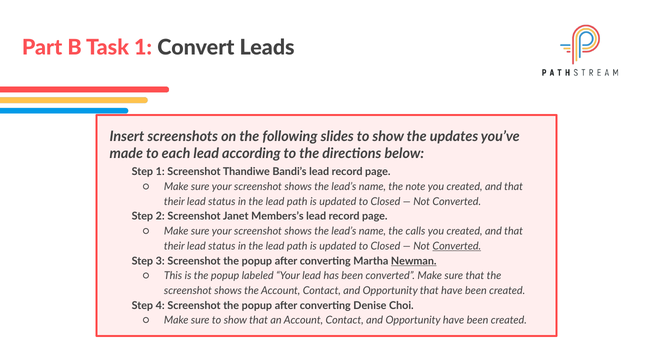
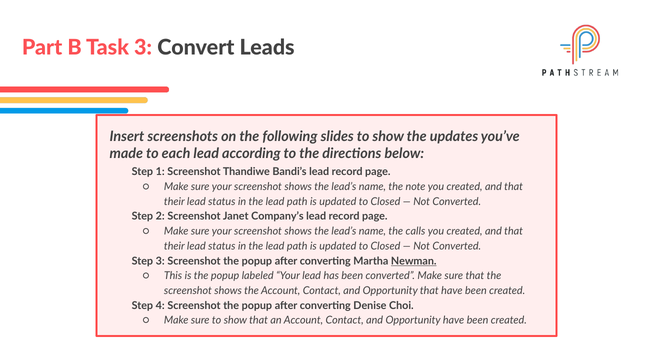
Task 1: 1 -> 3
Members’s: Members’s -> Company’s
Converted at (457, 246) underline: present -> none
